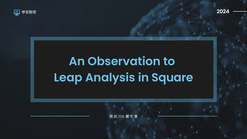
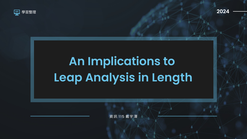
Observation: Observation -> Implications
Square: Square -> Length
